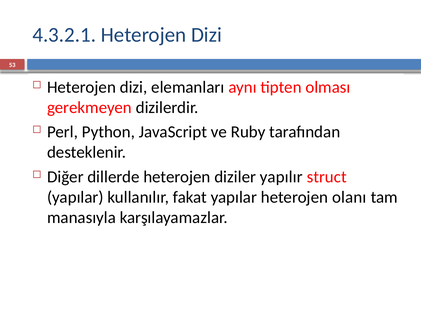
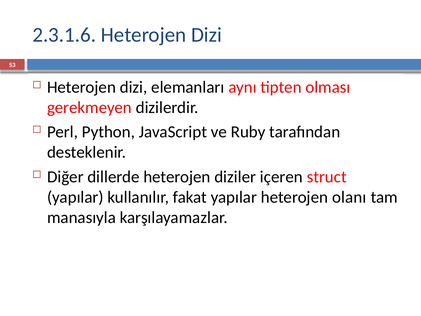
4.3.2.1: 4.3.2.1 -> 2.3.1.6
yapılır: yapılır -> içeren
